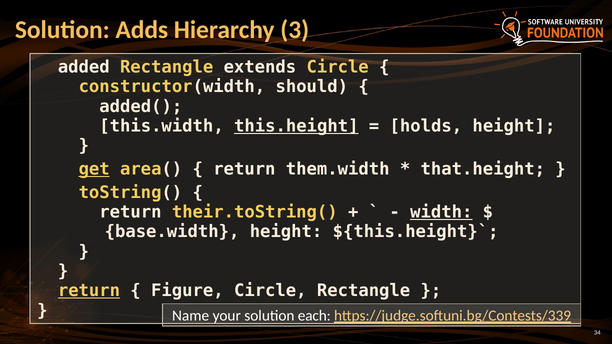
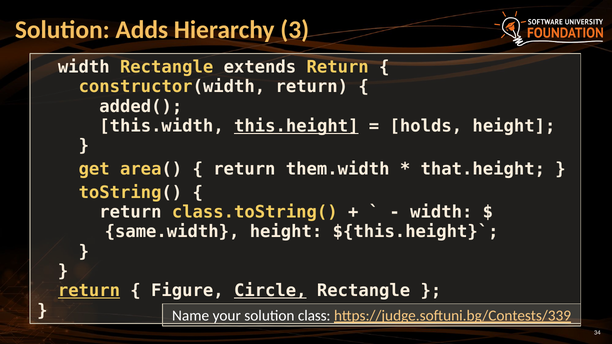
added at (84, 67): added -> width
extends Circle: Circle -> Return
constructor(width should: should -> return
get underline: present -> none
their.toString(: their.toString( -> class.toString(
width at (441, 212) underline: present -> none
base.width: base.width -> same.width
Circle at (270, 291) underline: none -> present
each: each -> class
